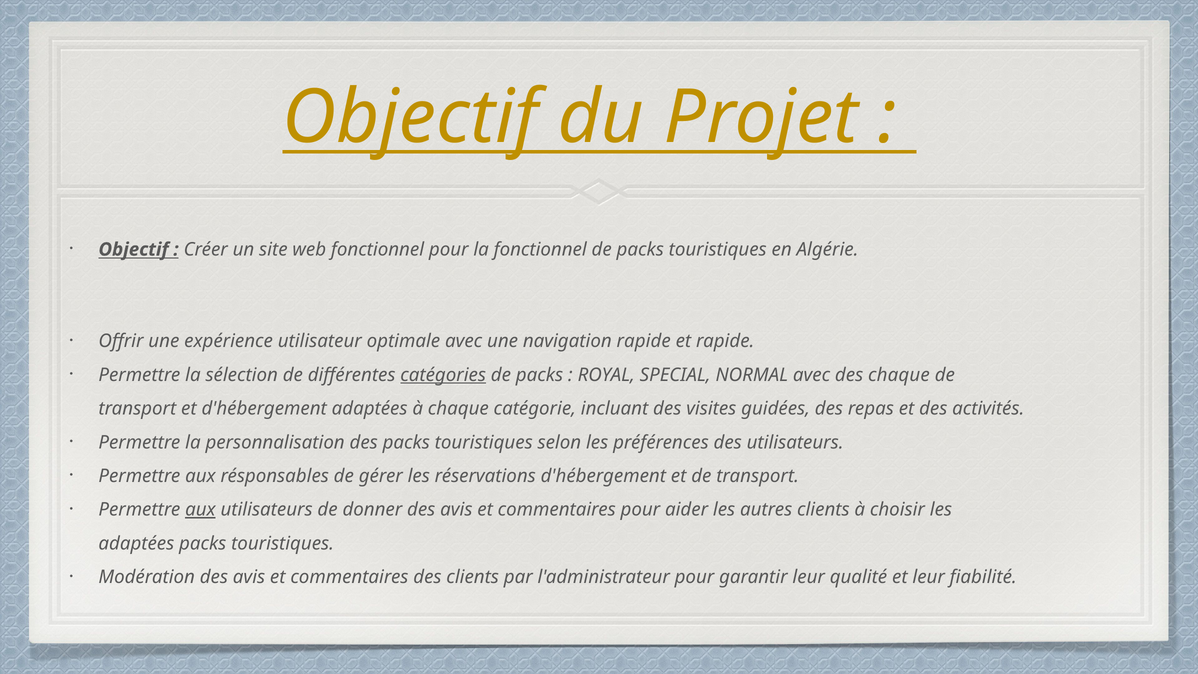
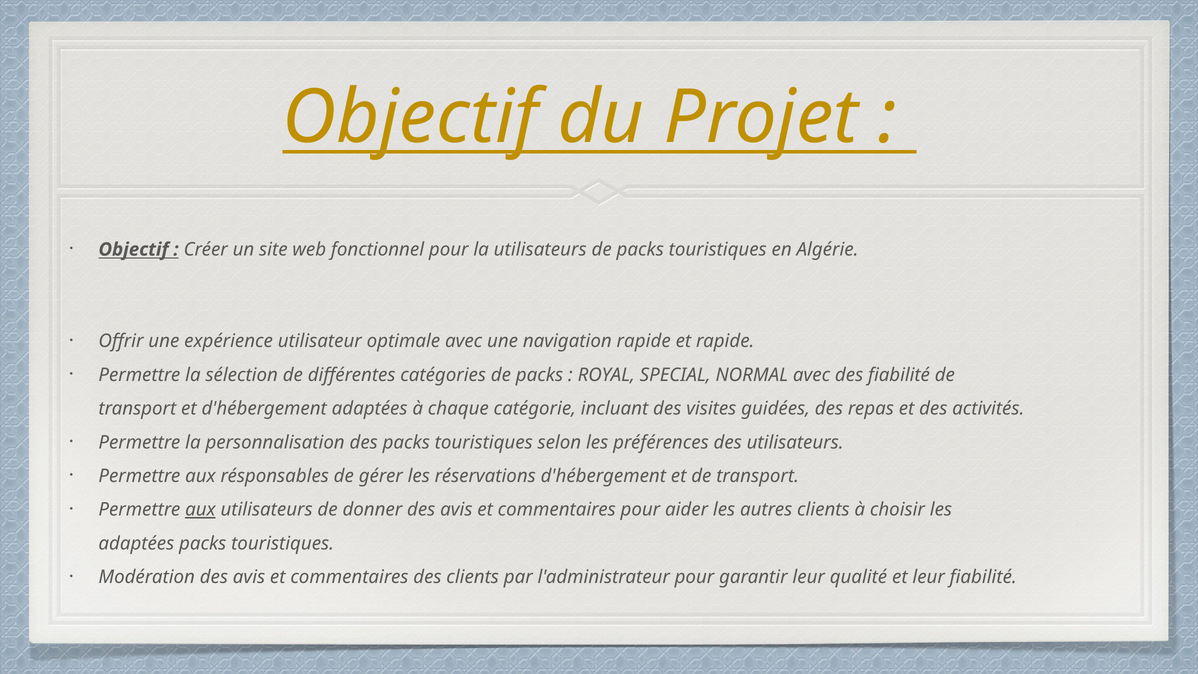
la fonctionnel: fonctionnel -> utilisateurs
catégories underline: present -> none
des chaque: chaque -> fiabilité
